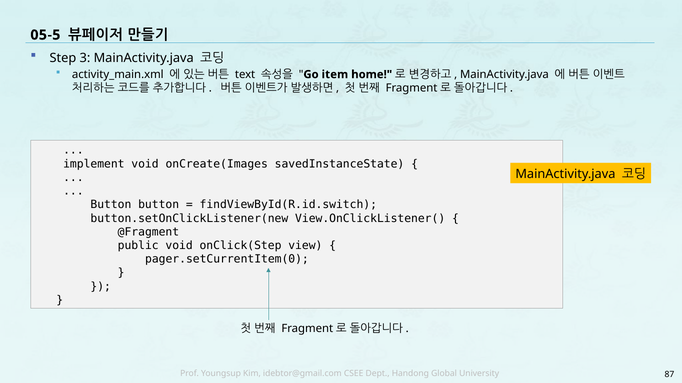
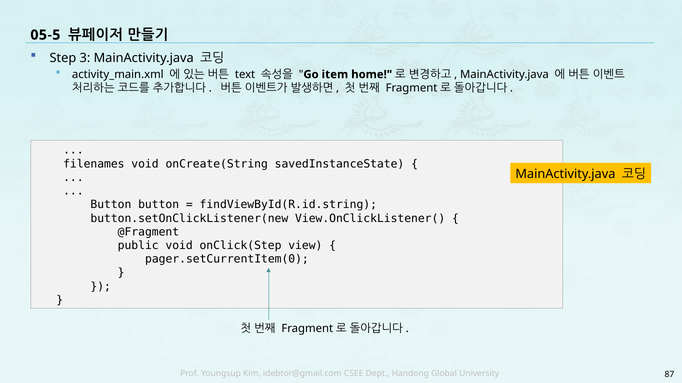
implement: implement -> filenames
onCreate(Images: onCreate(Images -> onCreate(String
findViewById(R.id.switch: findViewById(R.id.switch -> findViewById(R.id.string
